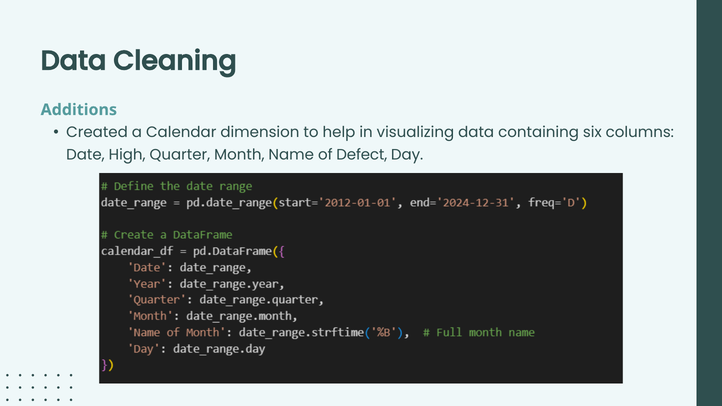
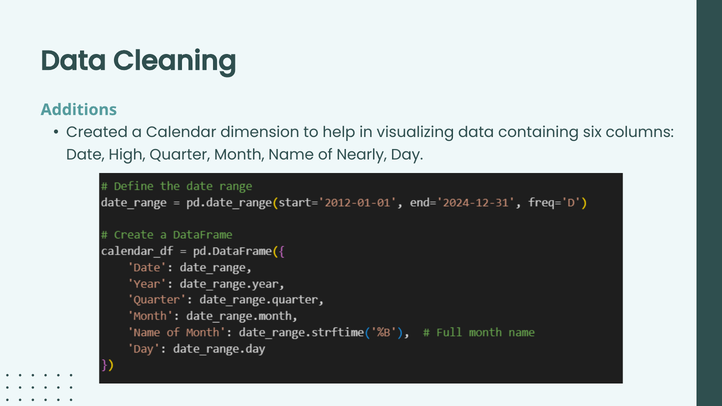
Defect: Defect -> Nearly
